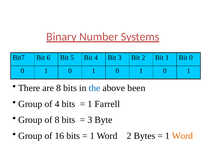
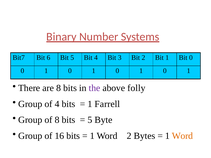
the colour: blue -> purple
been: been -> folly
3 at (90, 120): 3 -> 5
